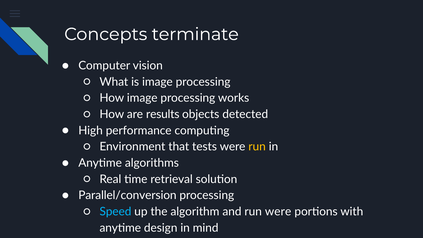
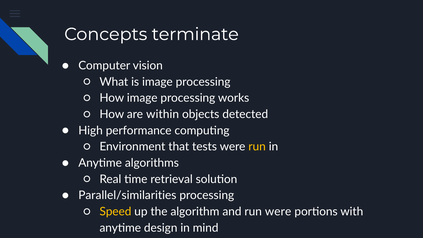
results: results -> within
Parallel/conversion: Parallel/conversion -> Parallel/similarities
Speed colour: light blue -> yellow
